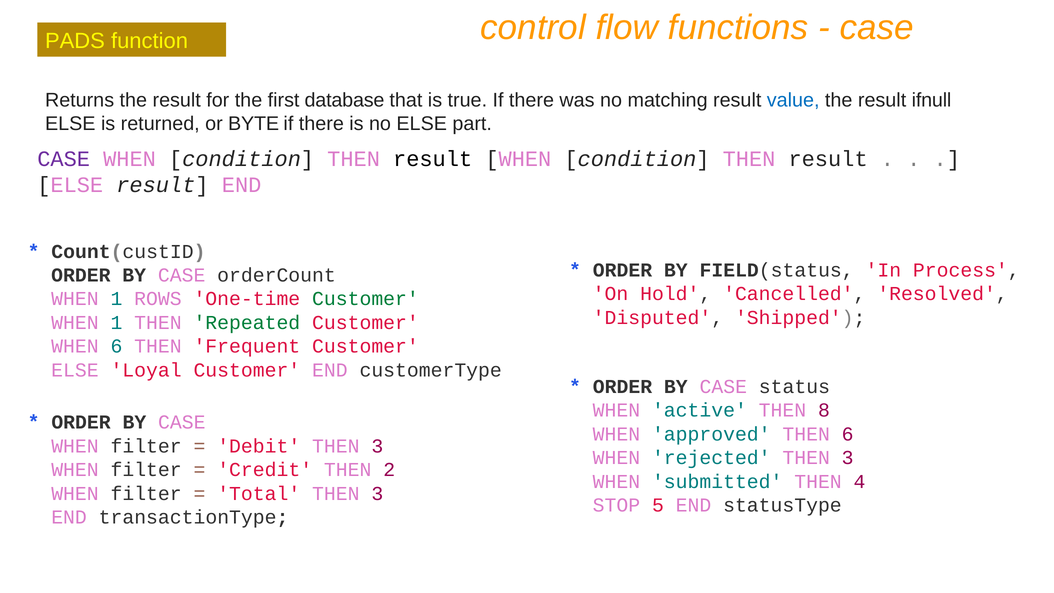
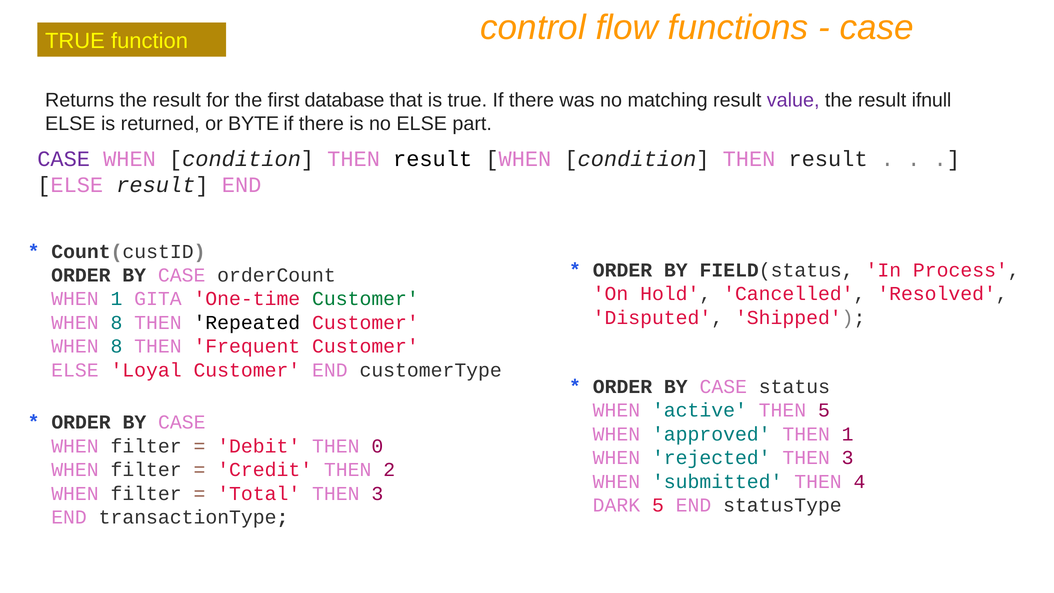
PADS at (75, 41): PADS -> TRUE
value colour: blue -> purple
ROWS: ROWS -> GITA
1 at (116, 323): 1 -> 8
Repeated colour: green -> black
6 at (116, 346): 6 -> 8
THEN 8: 8 -> 5
THEN 6: 6 -> 1
Debit THEN 3: 3 -> 0
STOP: STOP -> DARK
